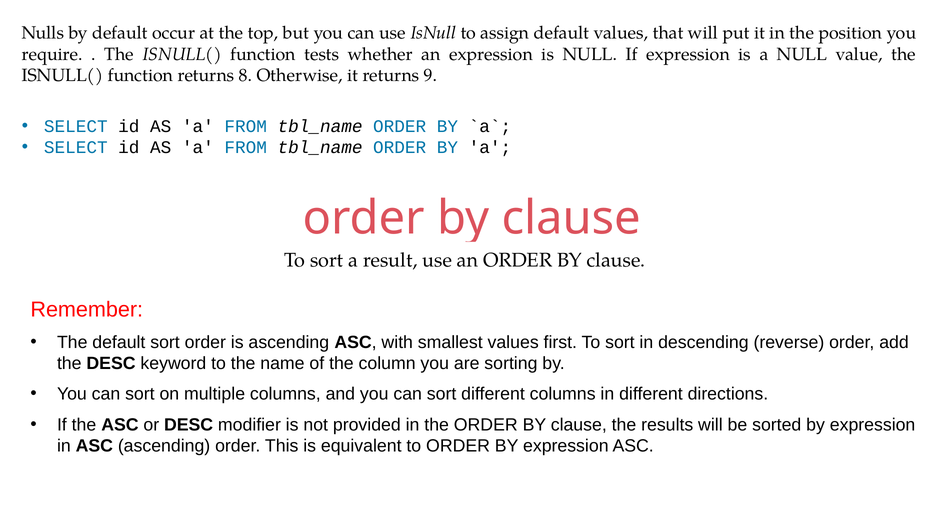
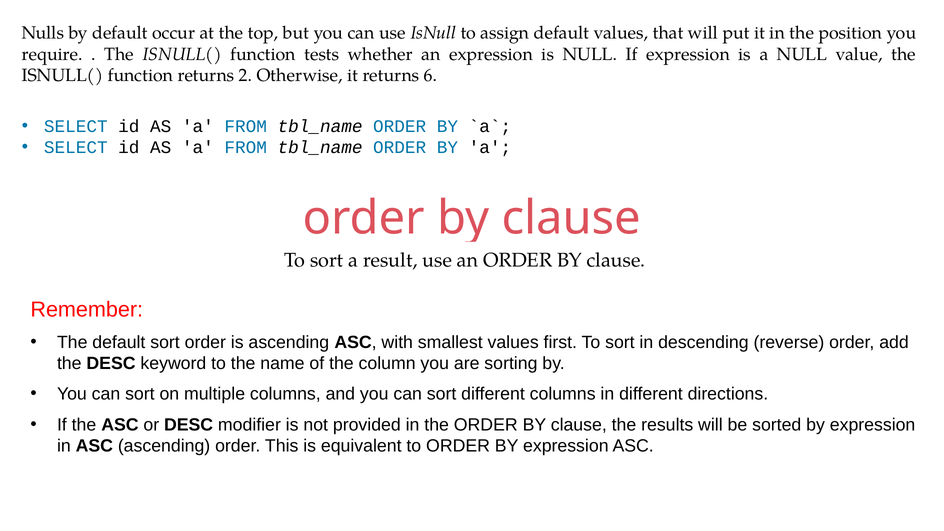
8: 8 -> 2
9: 9 -> 6
